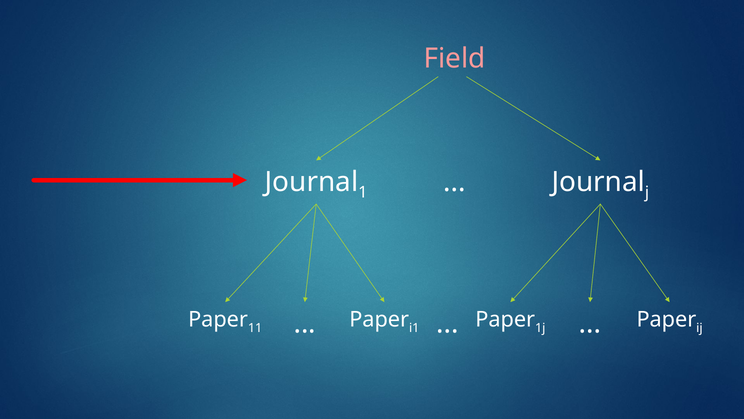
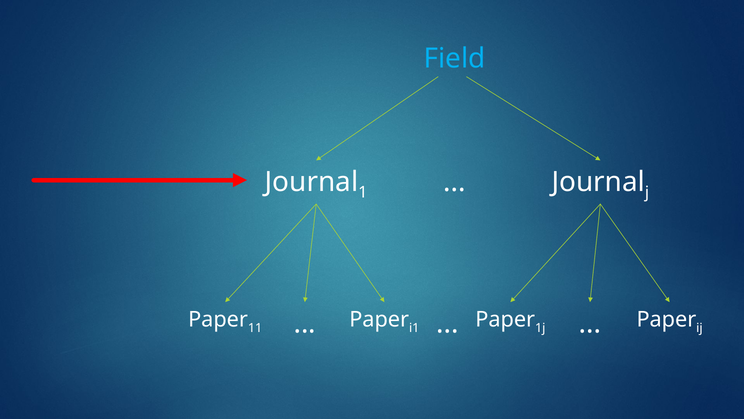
Field colour: pink -> light blue
